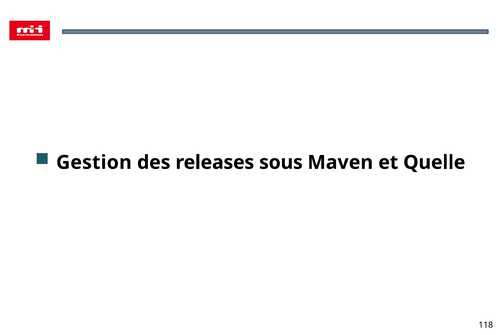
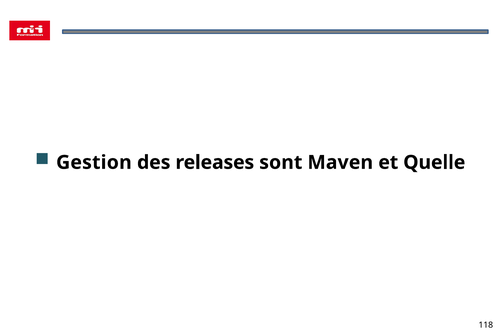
sous: sous -> sont
